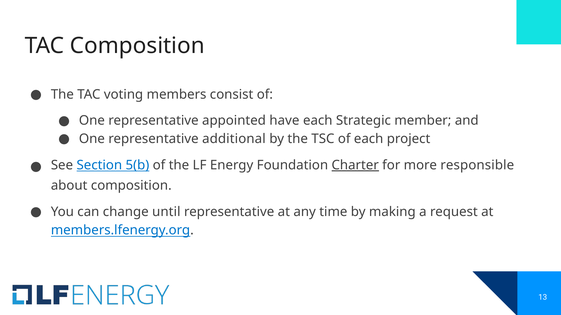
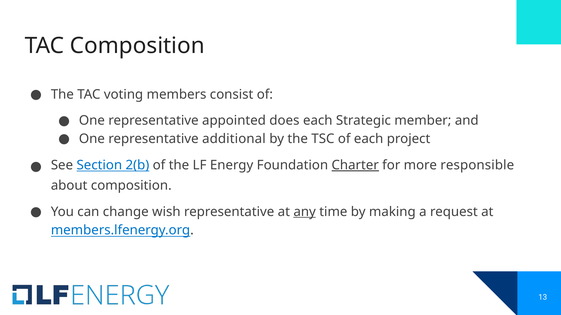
have: have -> does
5(b: 5(b -> 2(b
until: until -> wish
any underline: none -> present
